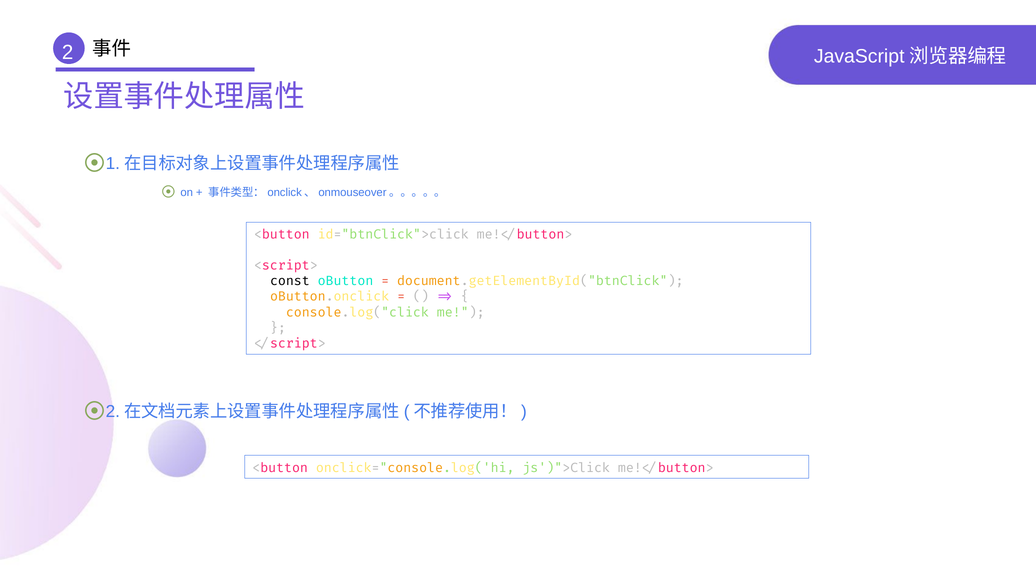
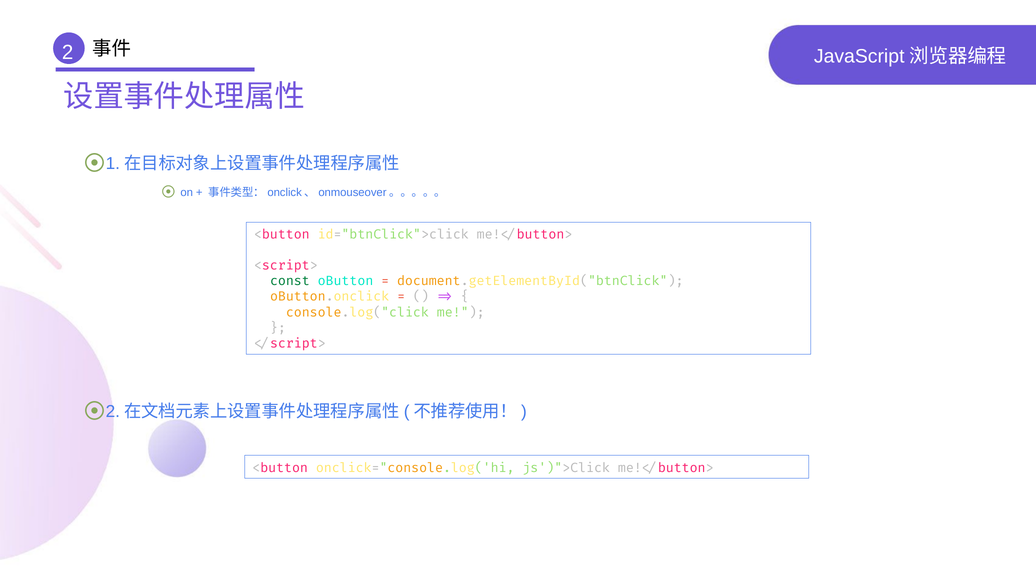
const colour: black -> green
